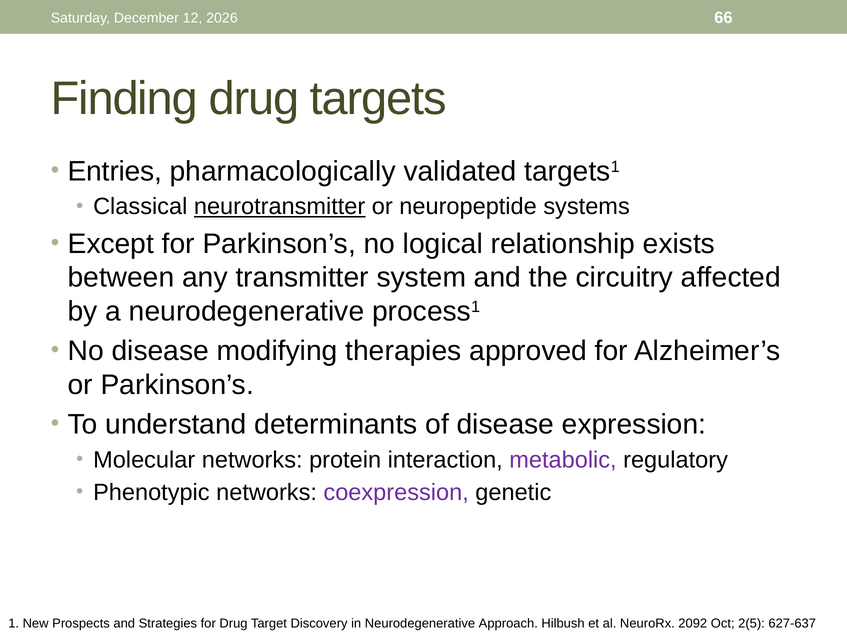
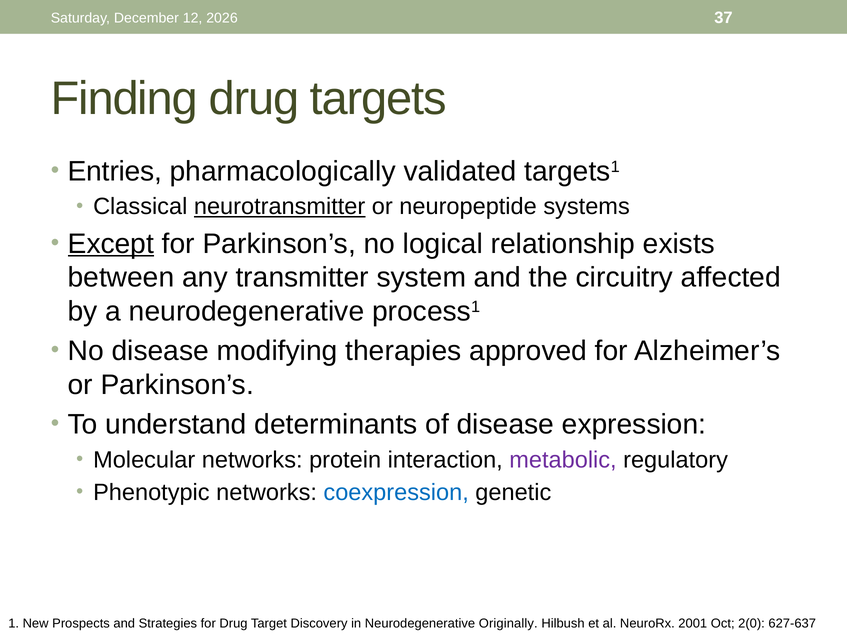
66: 66 -> 37
Except underline: none -> present
coexpression colour: purple -> blue
Approach: Approach -> Originally
2092: 2092 -> 2001
2(5: 2(5 -> 2(0
